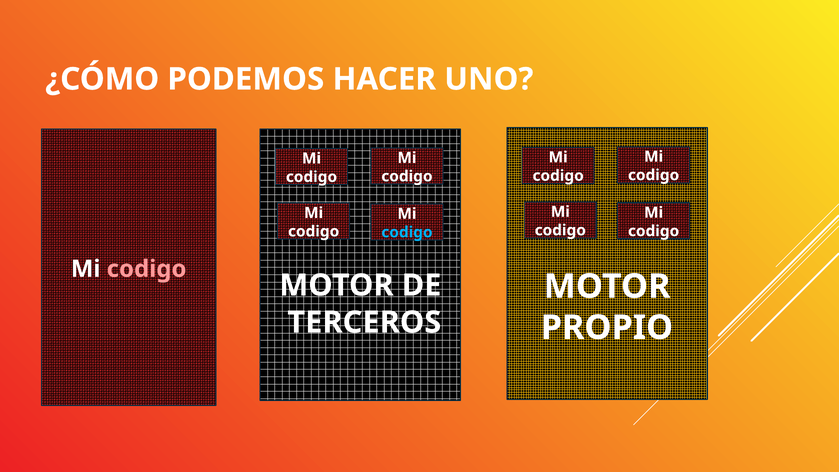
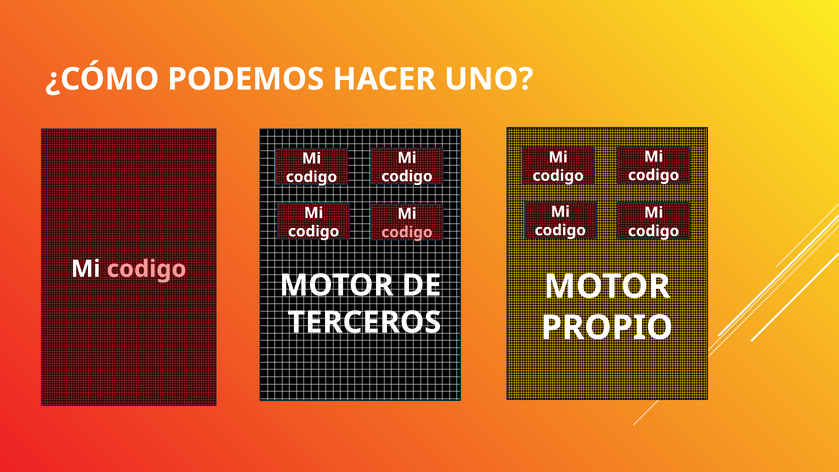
codigo at (407, 232) colour: light blue -> pink
